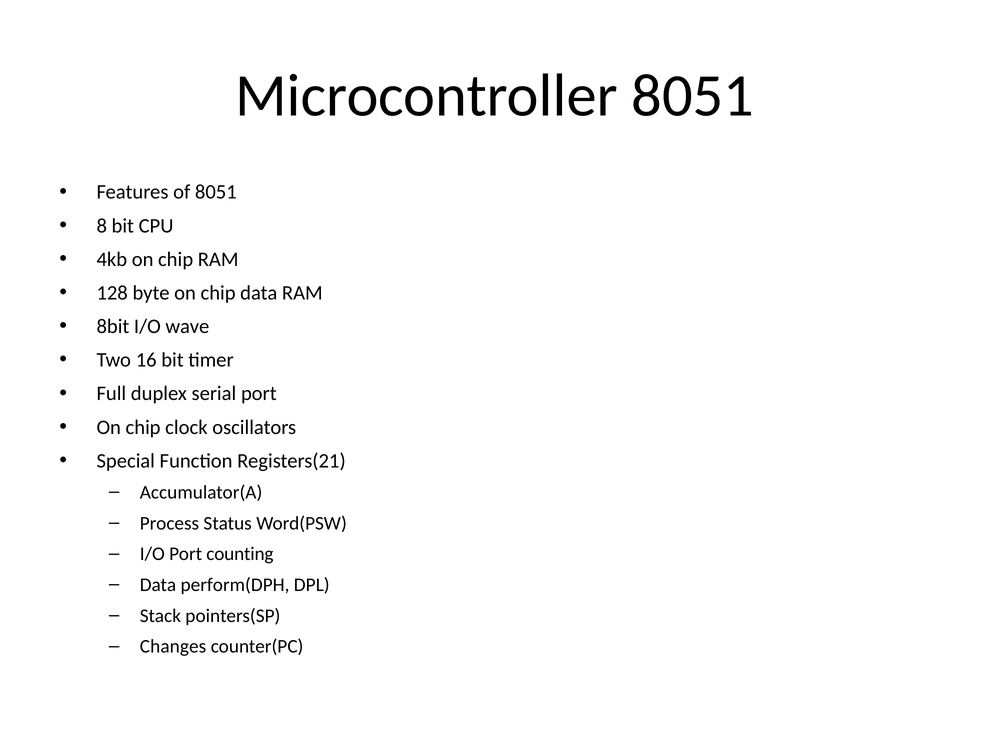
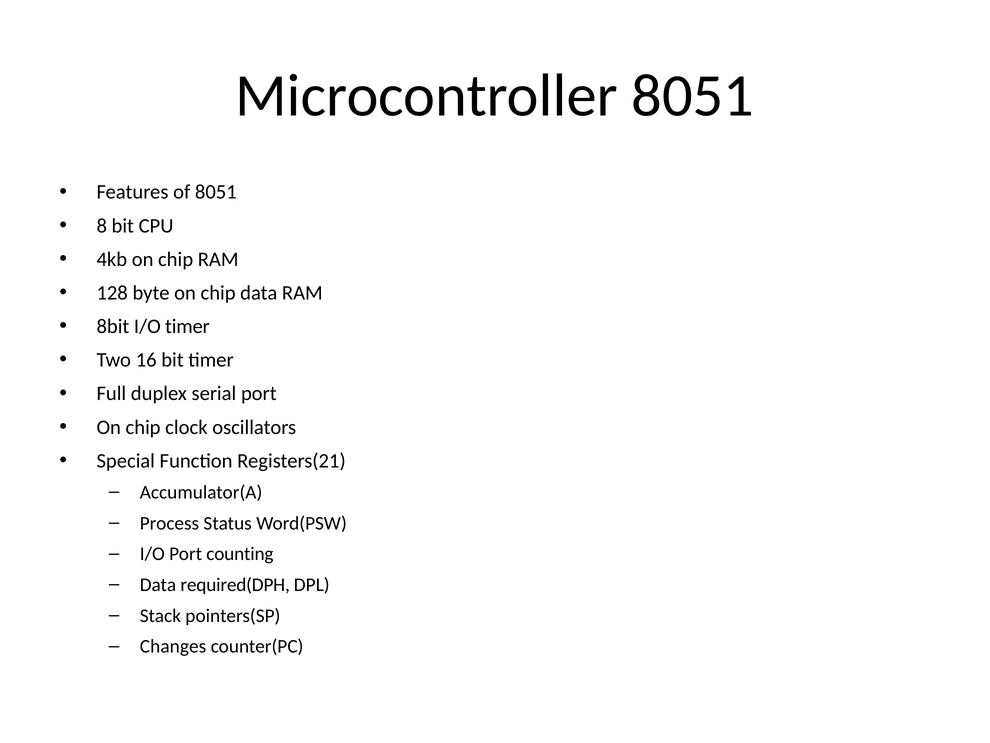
I/O wave: wave -> timer
perform(DPH: perform(DPH -> required(DPH
